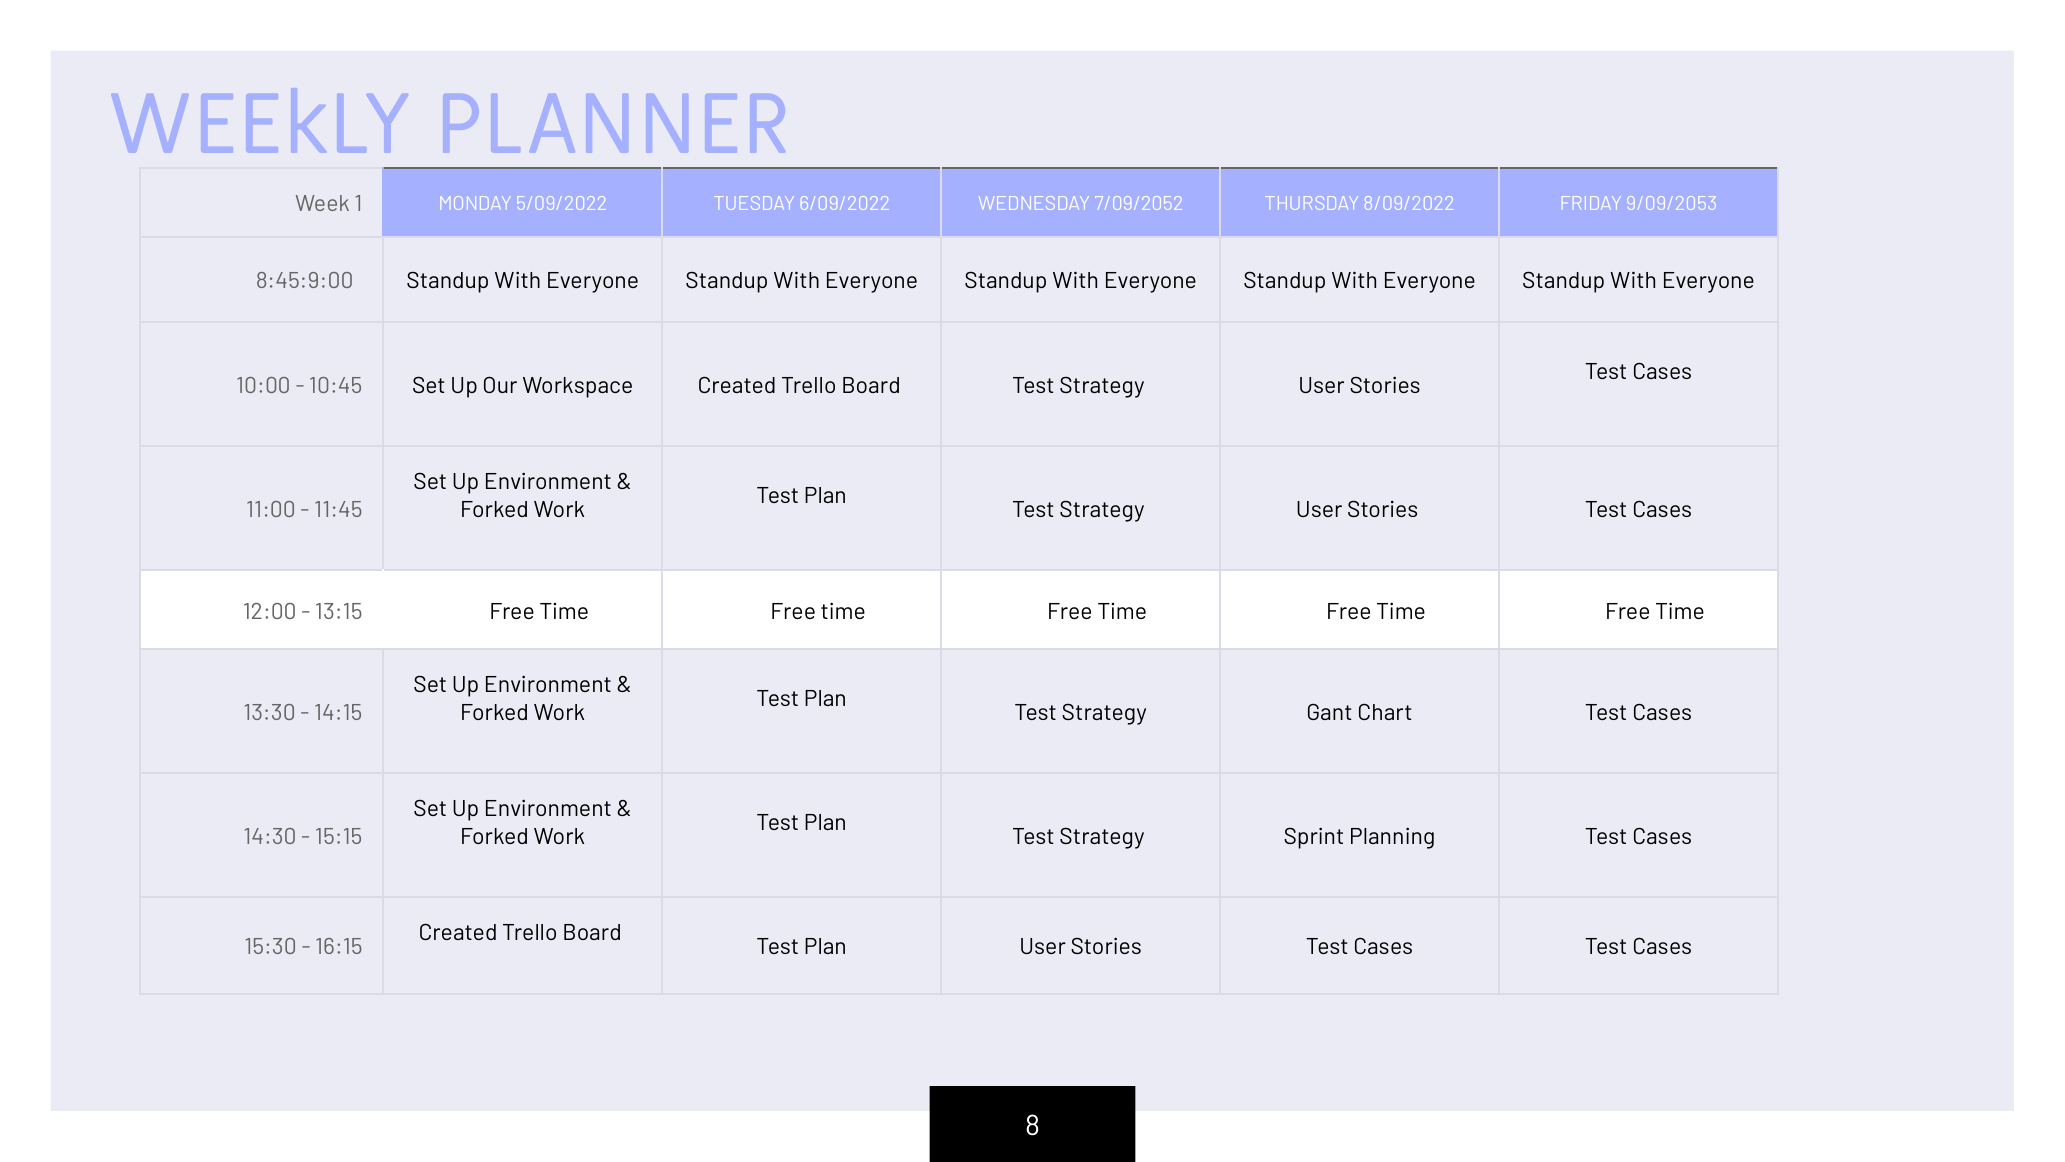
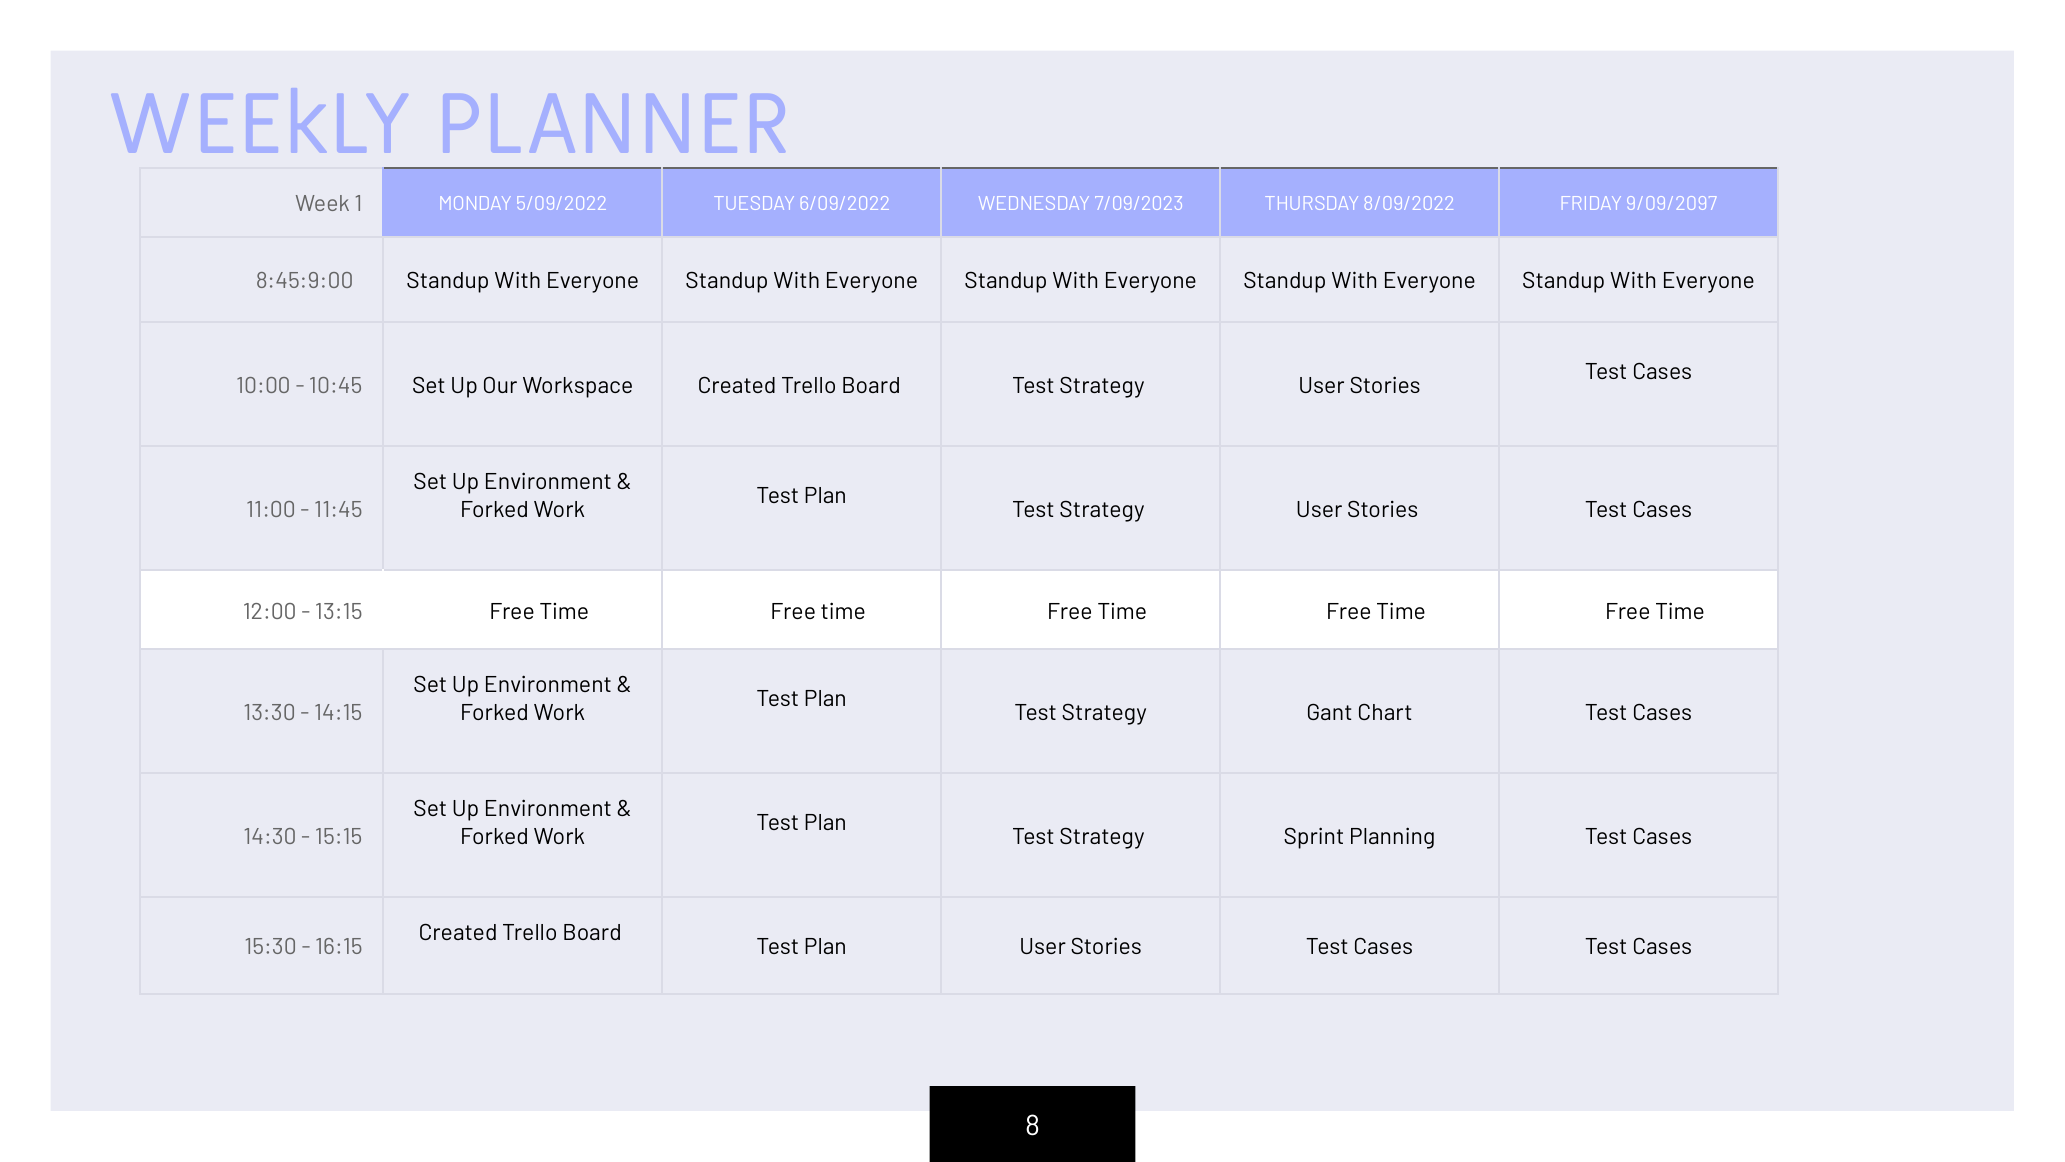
7/09/2052: 7/09/2052 -> 7/09/2023
9/09/2053: 9/09/2053 -> 9/09/2097
